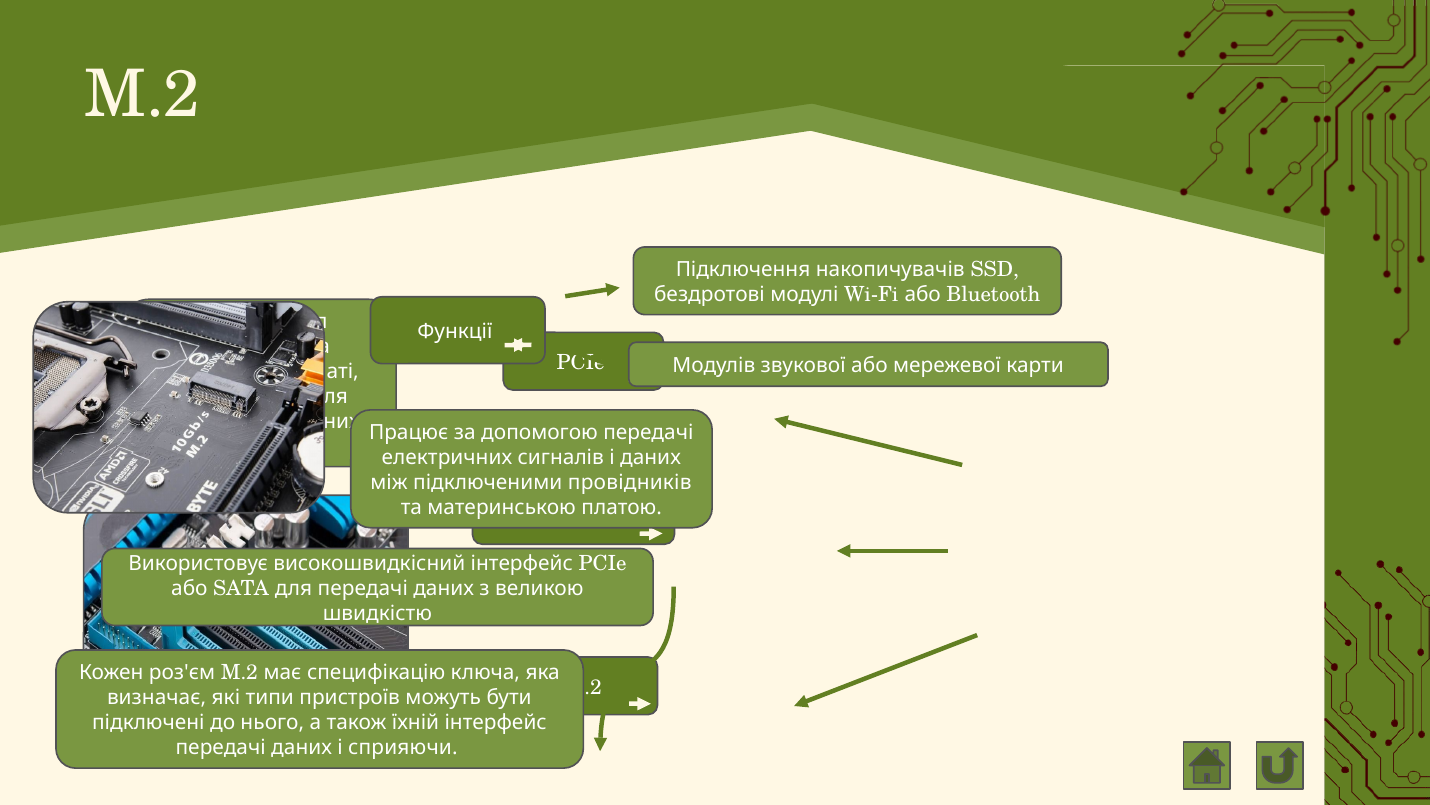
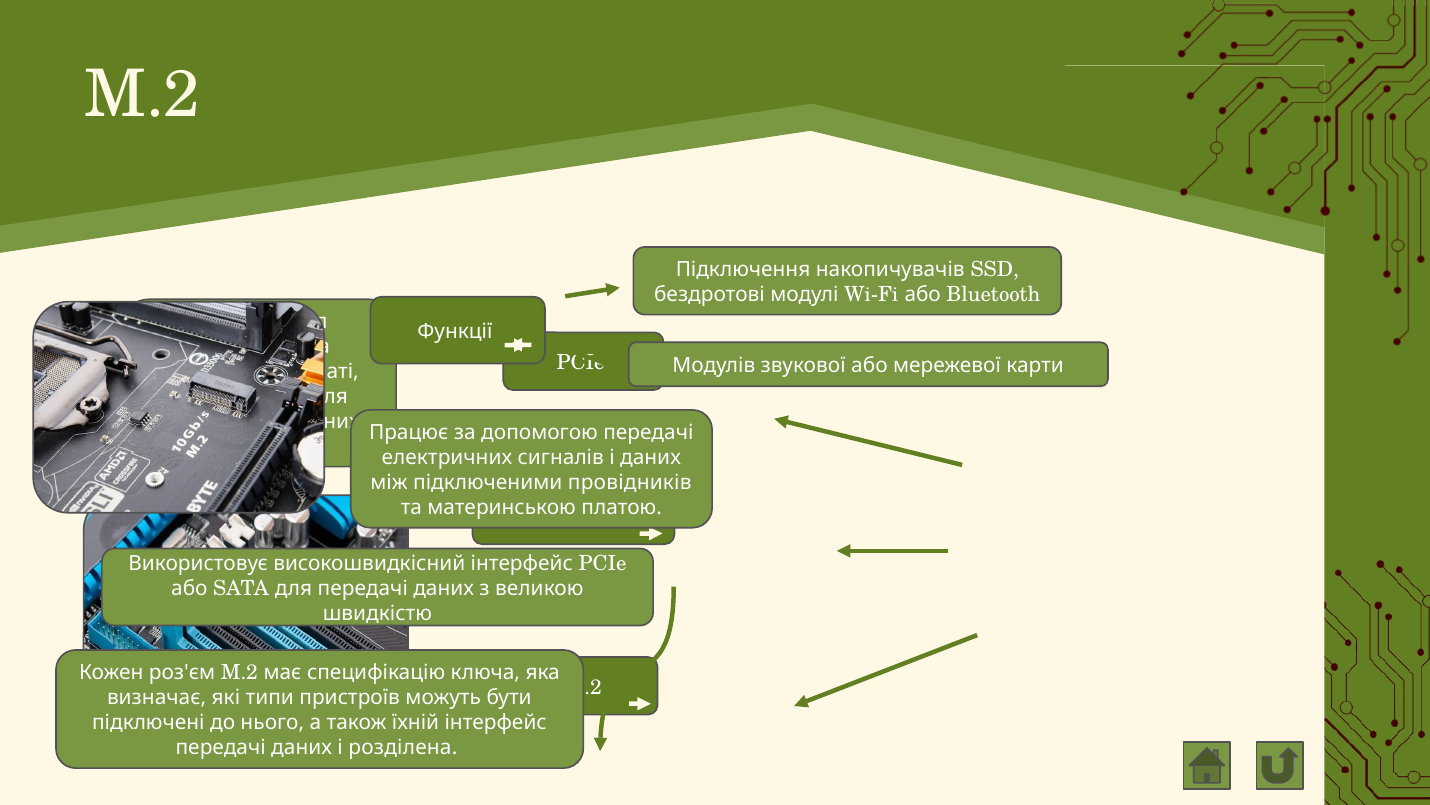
сприяючи: сприяючи -> розділена
